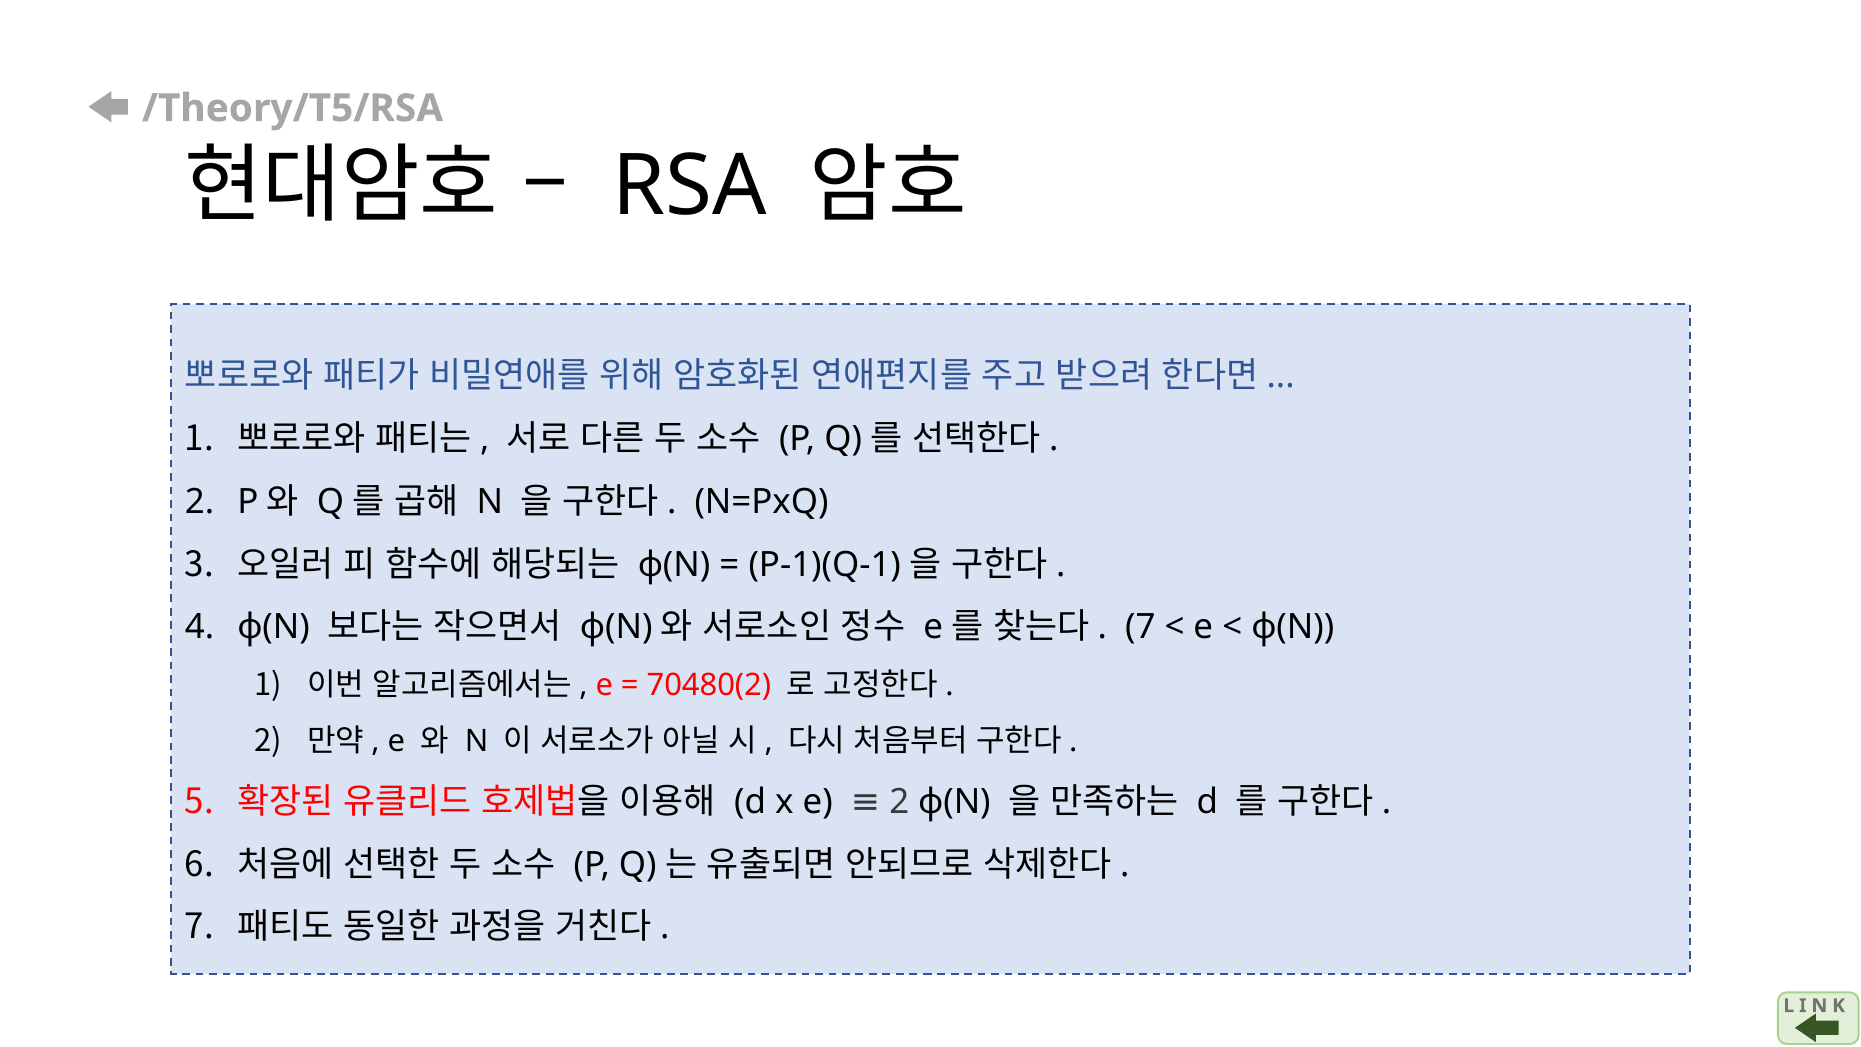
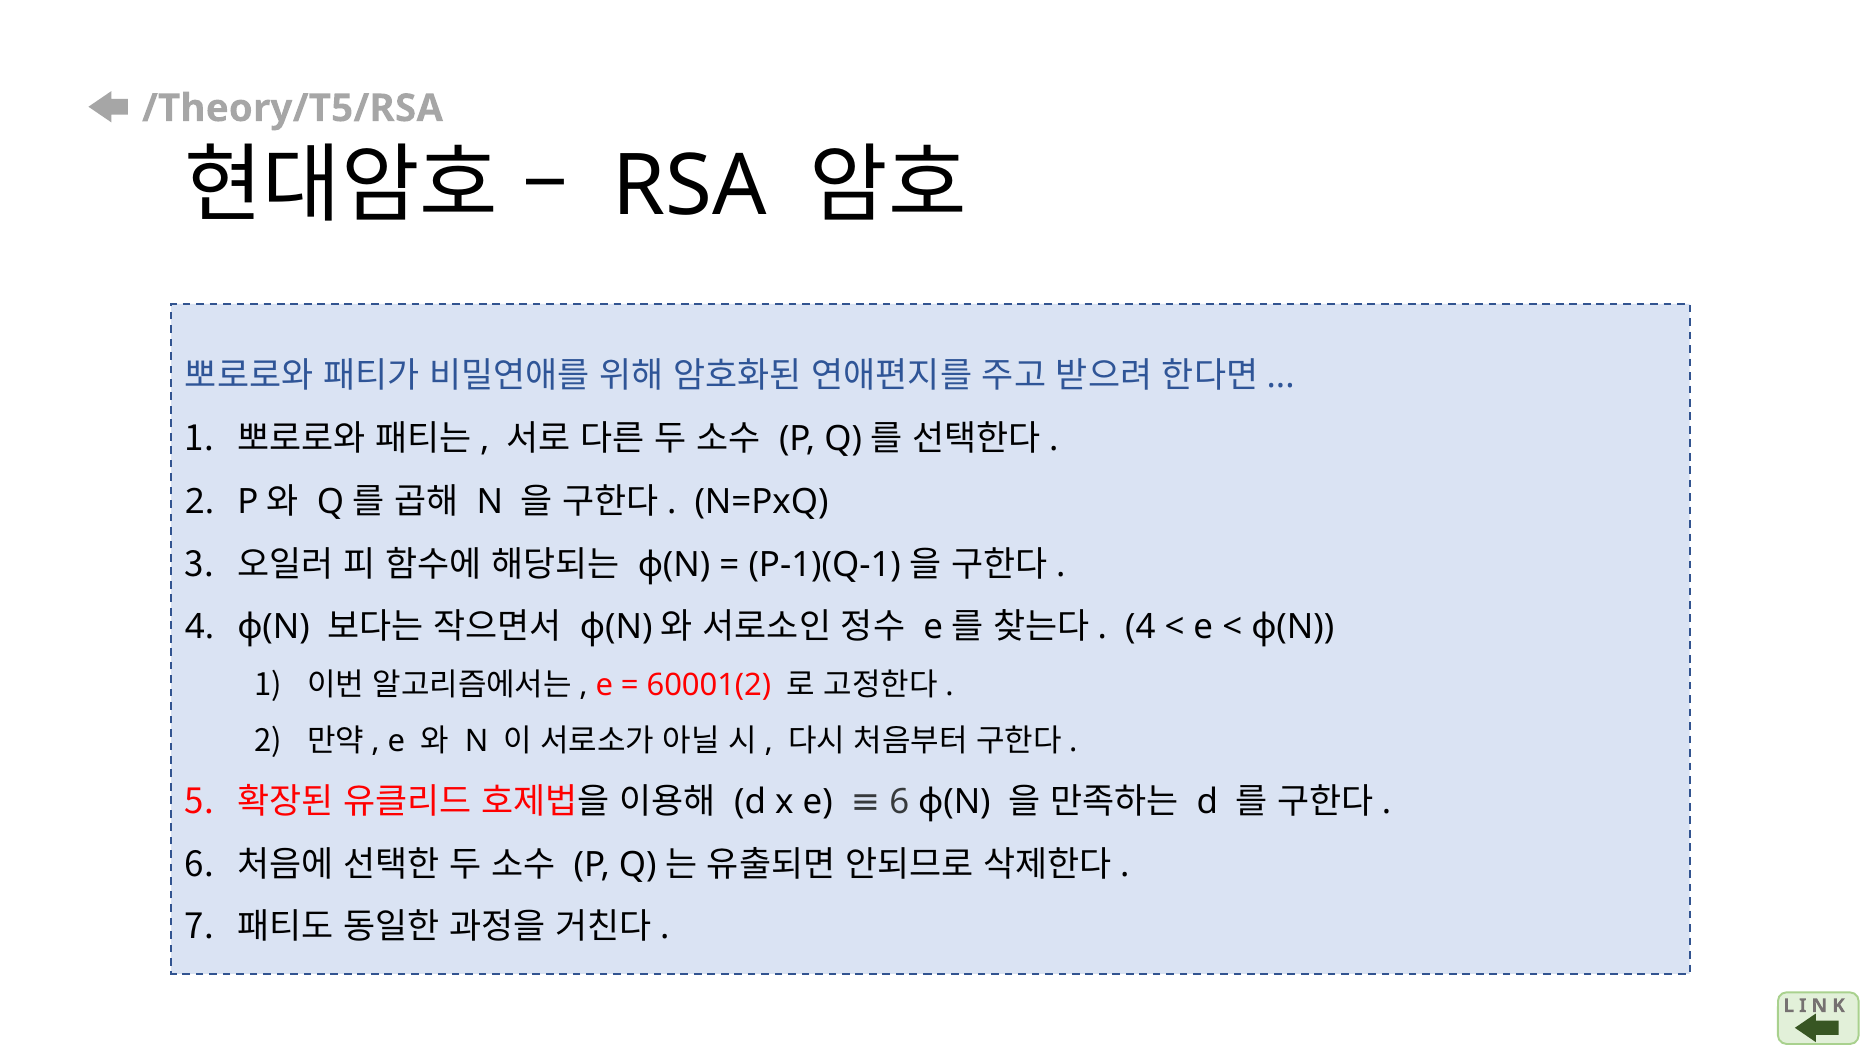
7 at (1140, 627): 7 -> 4
70480(2: 70480(2 -> 60001(2
e 2: 2 -> 6
